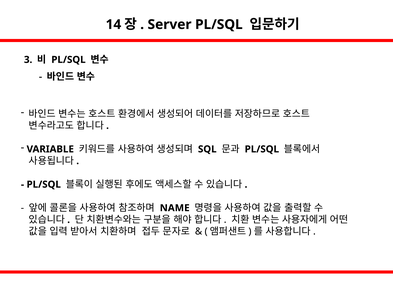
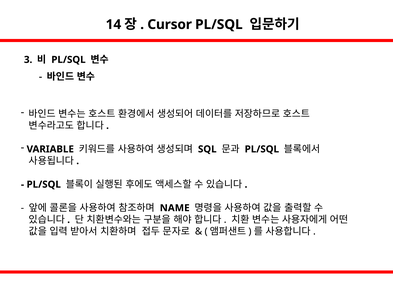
Server: Server -> Cursor
